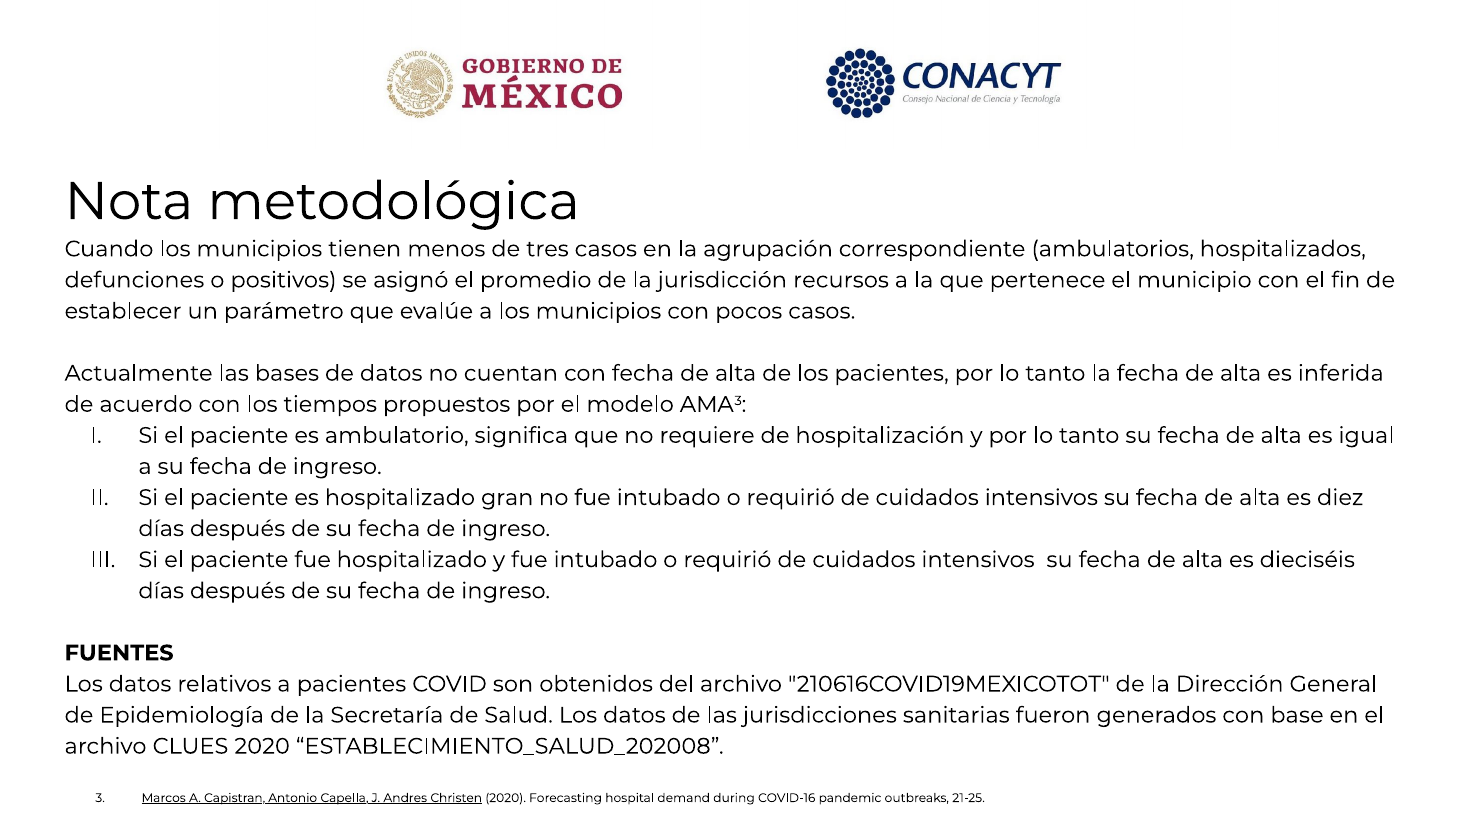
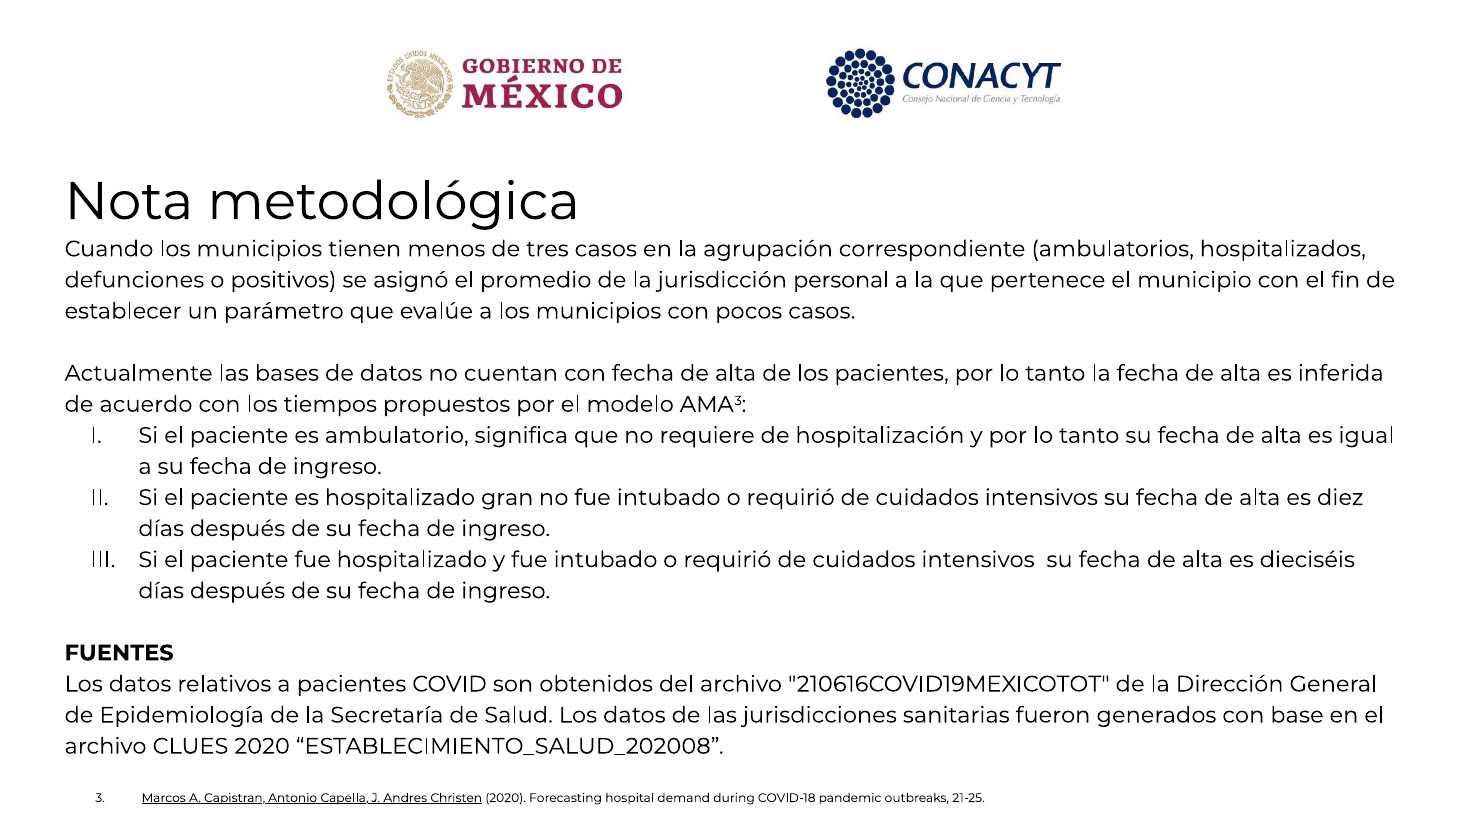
recursos: recursos -> personal
COVID-16: COVID-16 -> COVID-18
